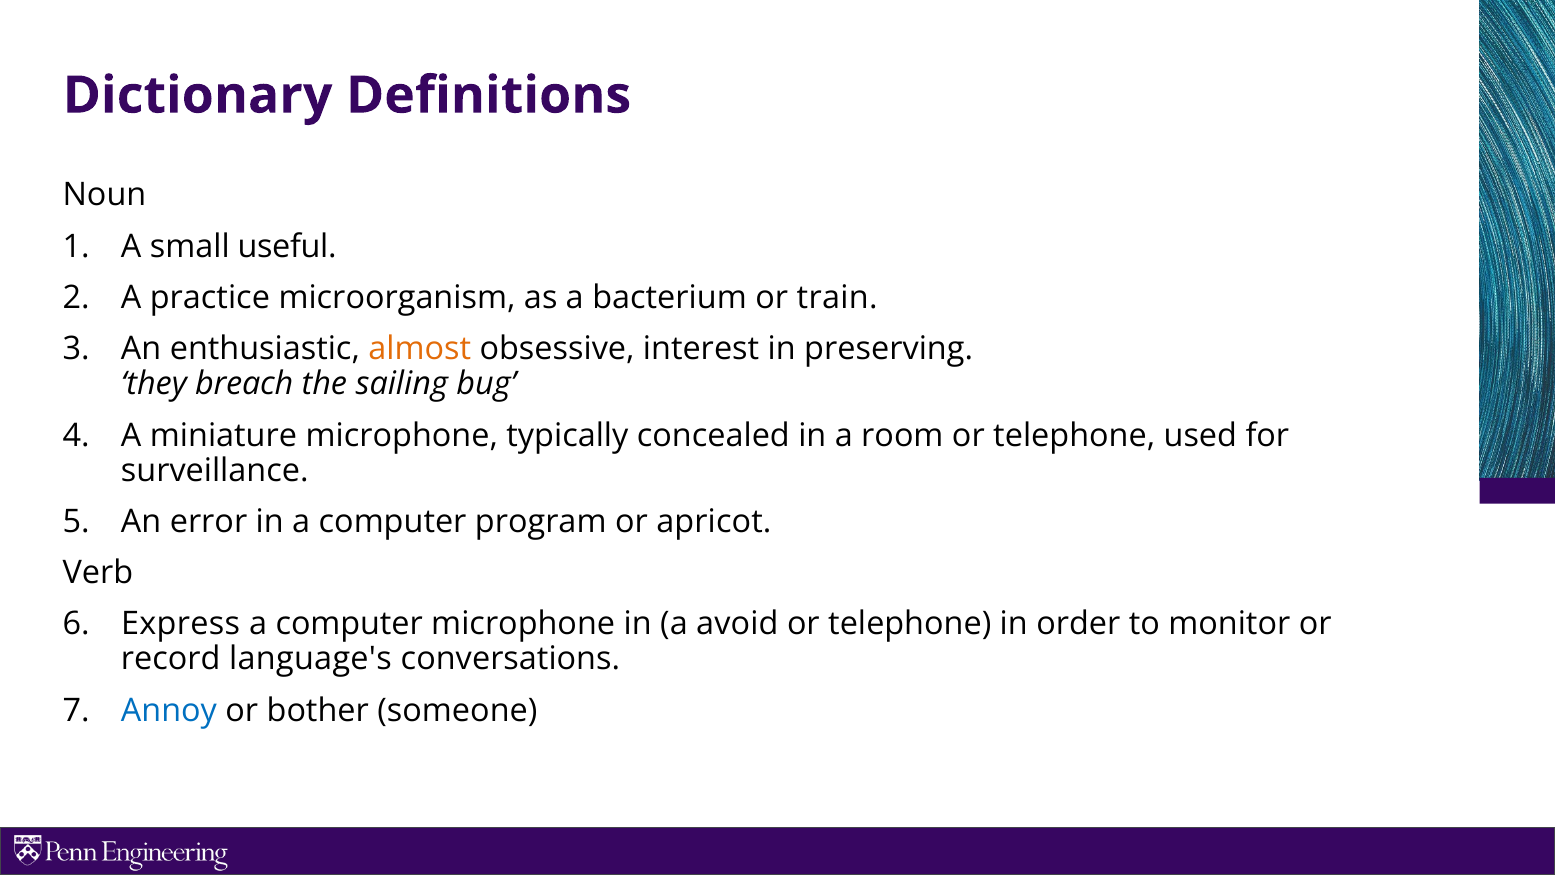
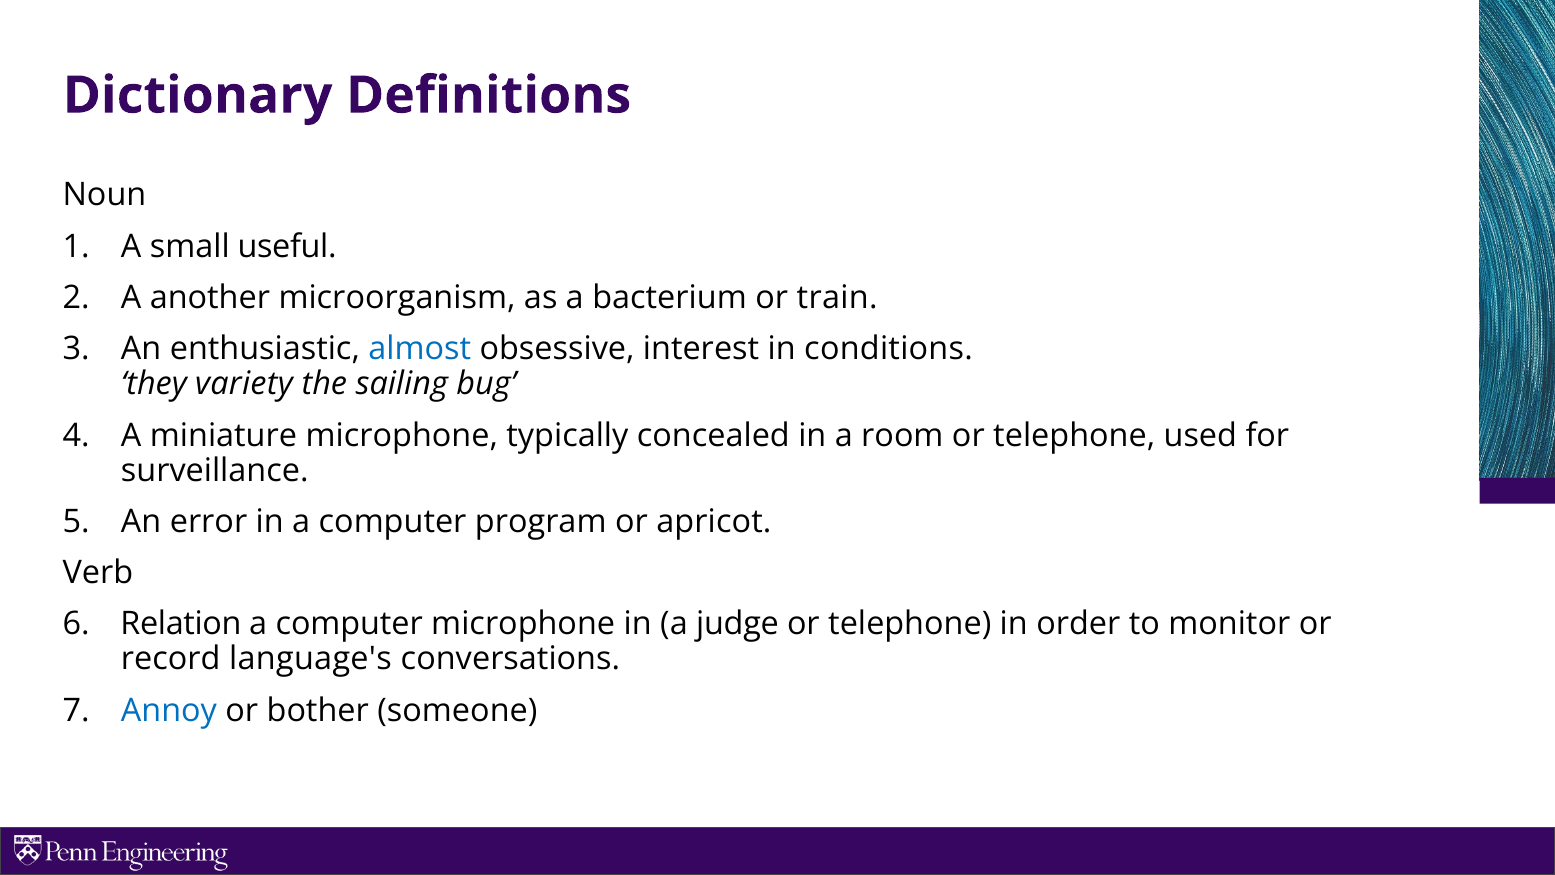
practice: practice -> another
almost colour: orange -> blue
preserving: preserving -> conditions
breach: breach -> variety
Express: Express -> Relation
avoid: avoid -> judge
